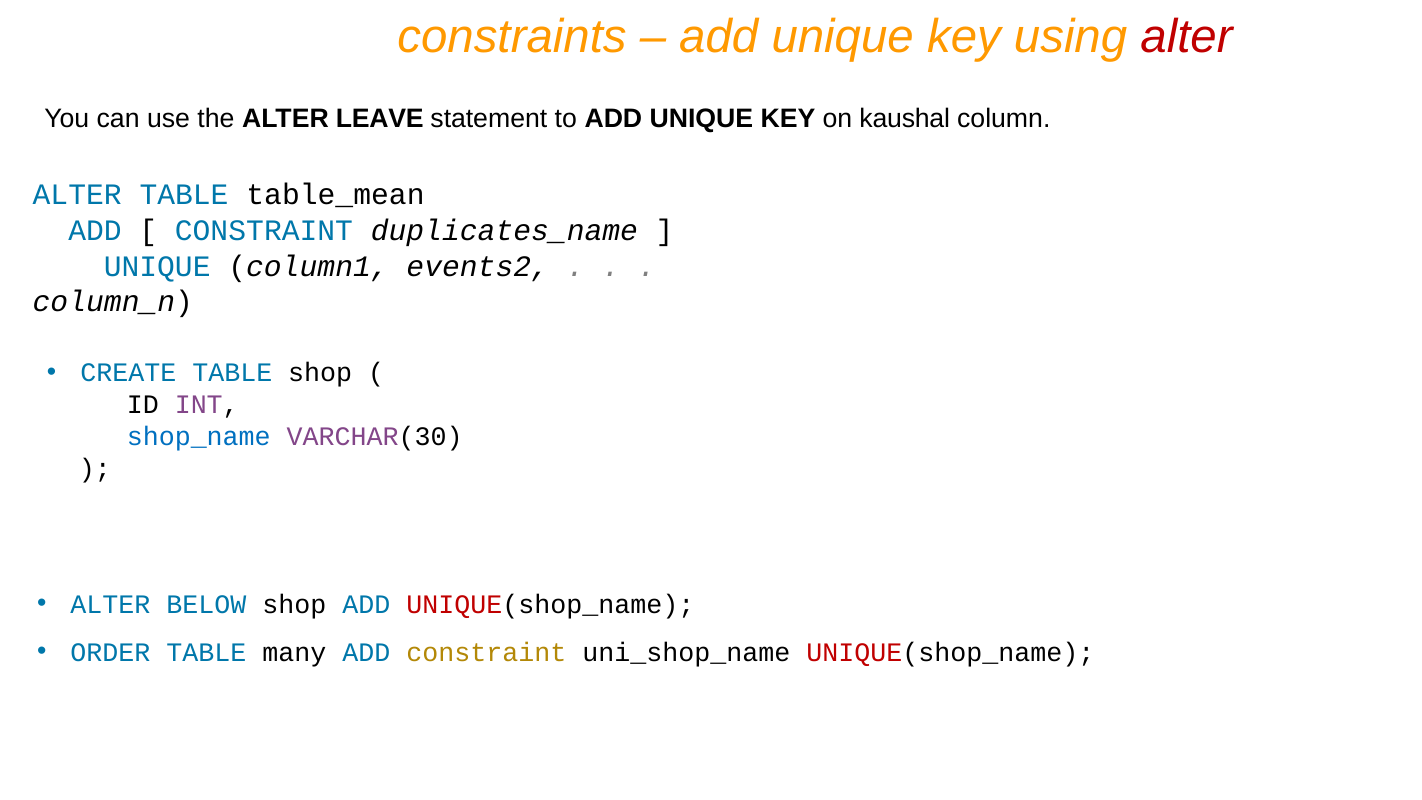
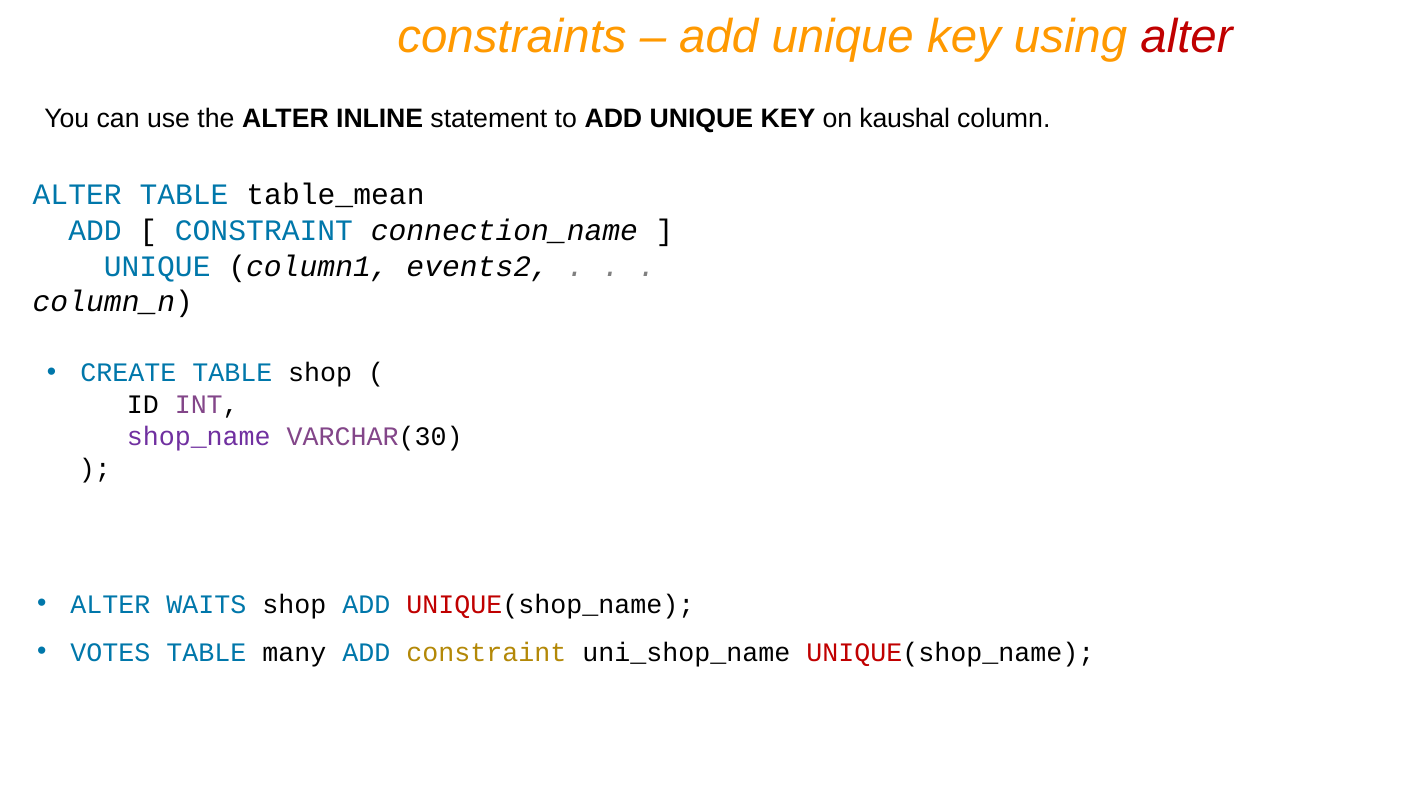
LEAVE: LEAVE -> INLINE
duplicates_name: duplicates_name -> connection_name
shop_name colour: blue -> purple
BELOW: BELOW -> WAITS
ORDER: ORDER -> VOTES
